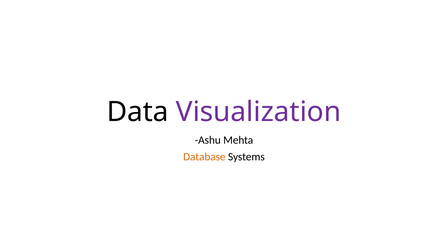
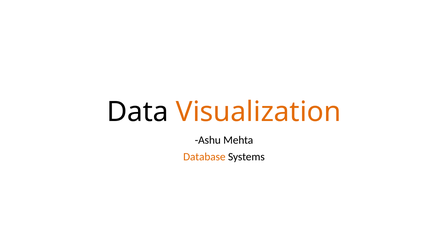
Visualization colour: purple -> orange
